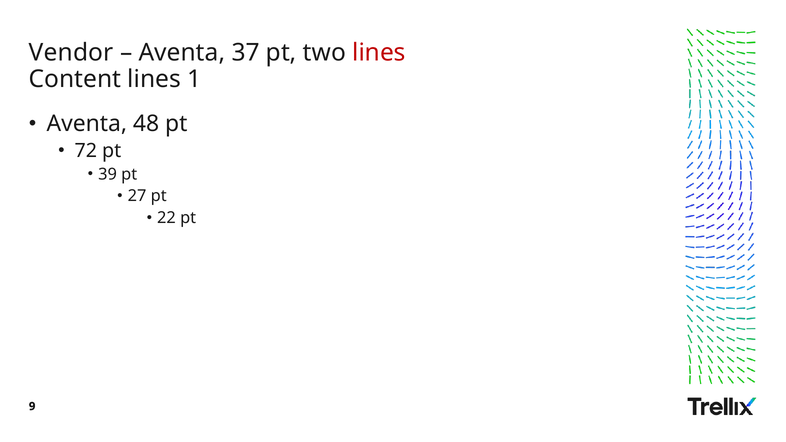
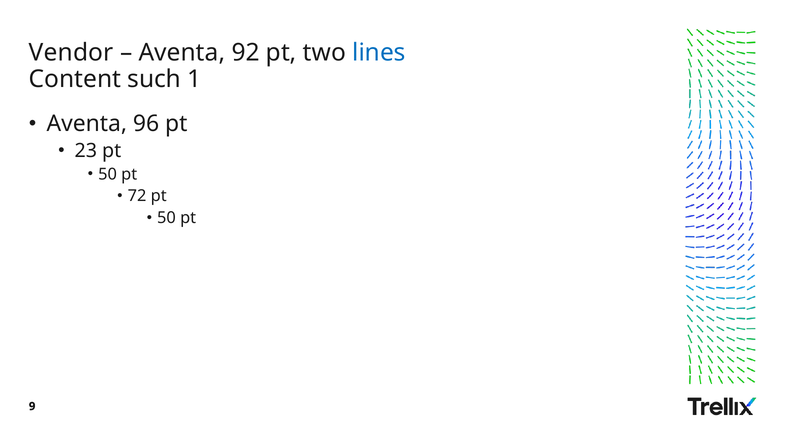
37: 37 -> 92
lines at (379, 53) colour: red -> blue
Content lines: lines -> such
48: 48 -> 96
72: 72 -> 23
39 at (108, 174): 39 -> 50
27: 27 -> 72
22 at (166, 218): 22 -> 50
